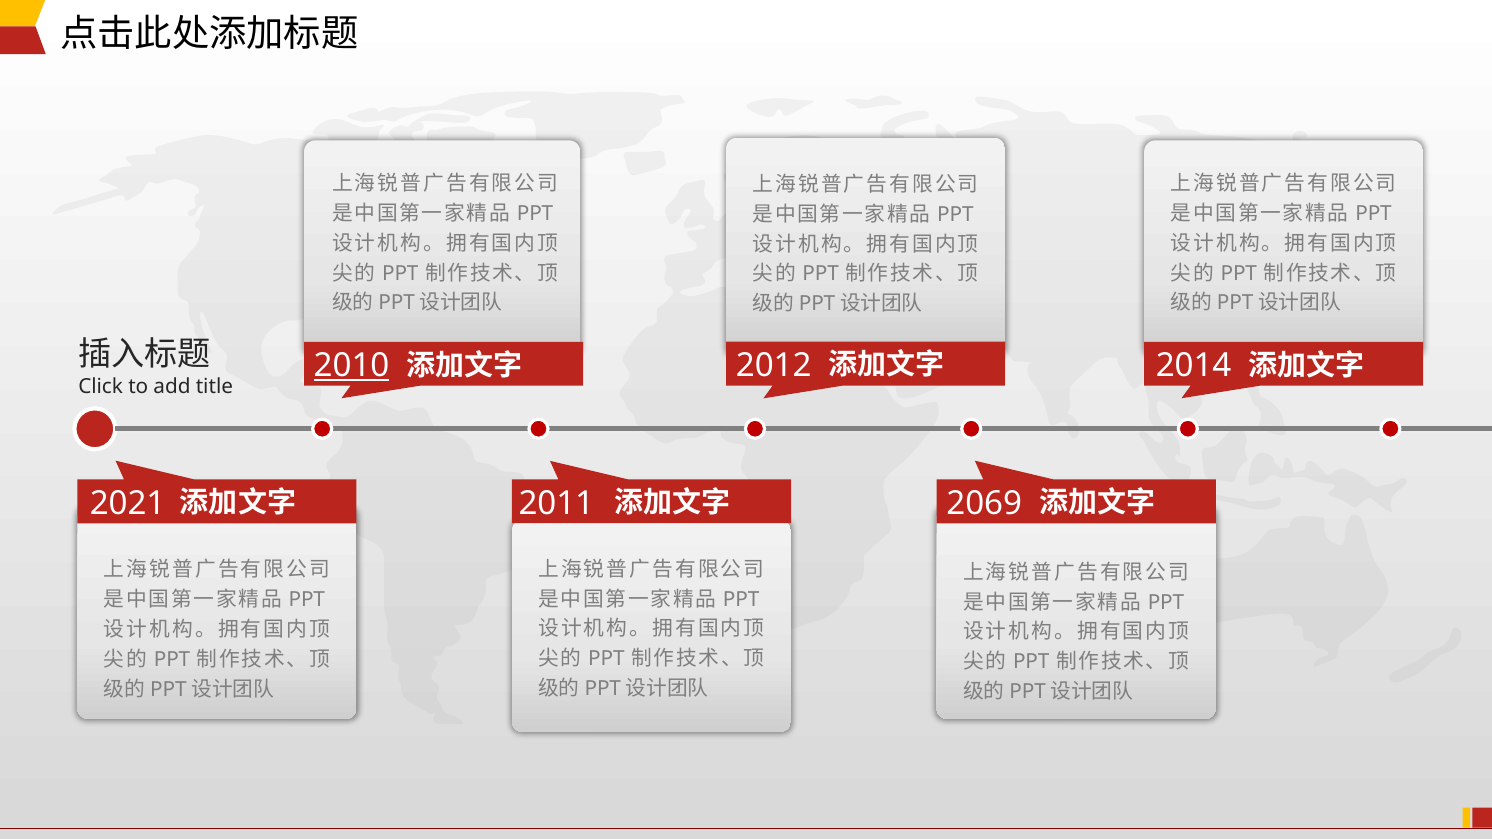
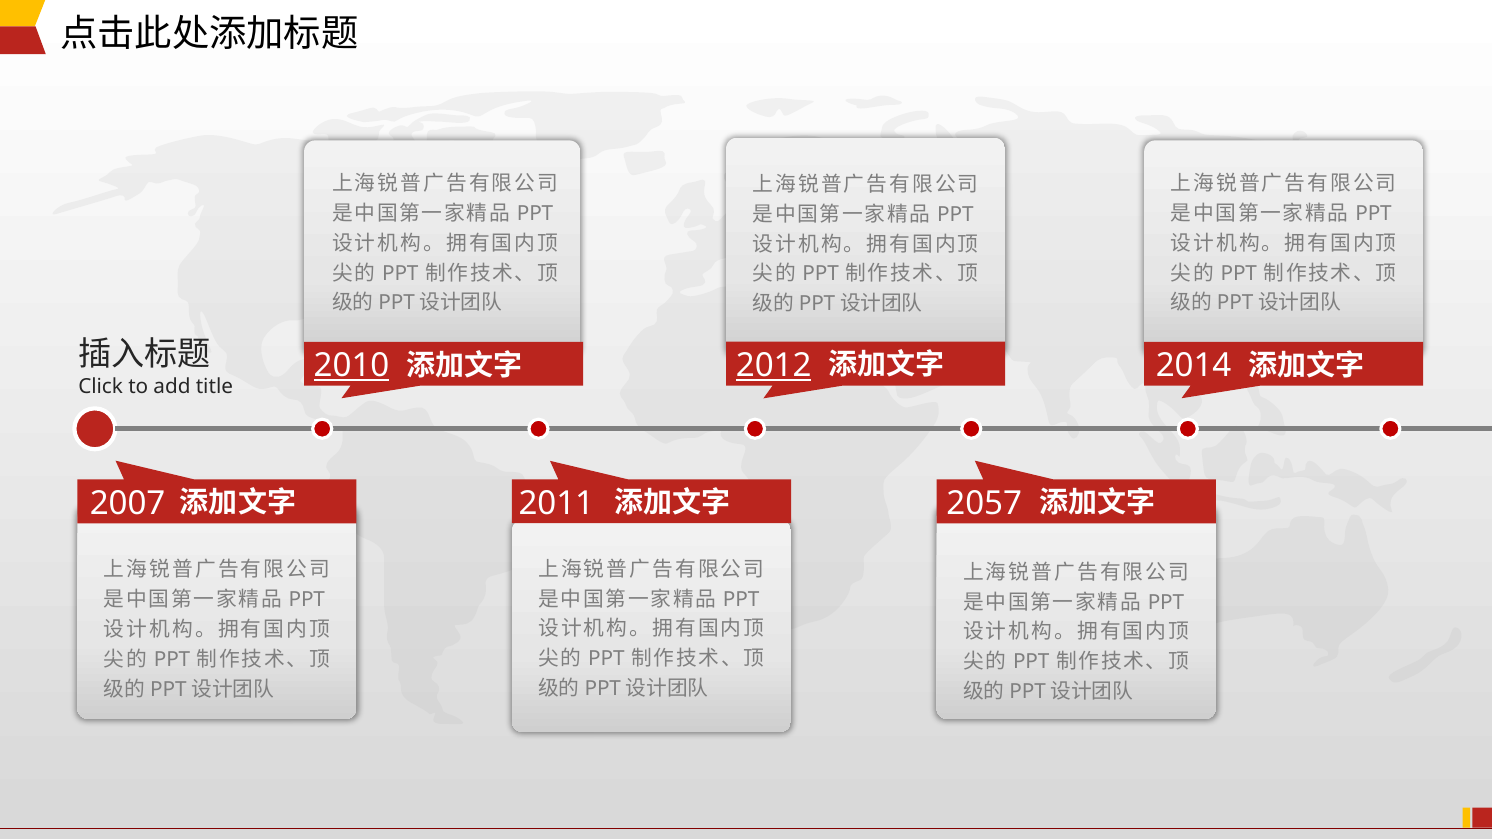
2012 underline: none -> present
2021: 2021 -> 2007
2069: 2069 -> 2057
